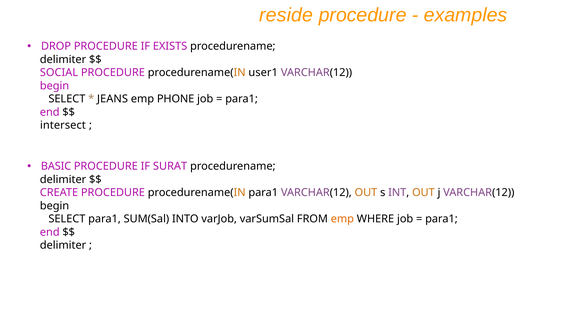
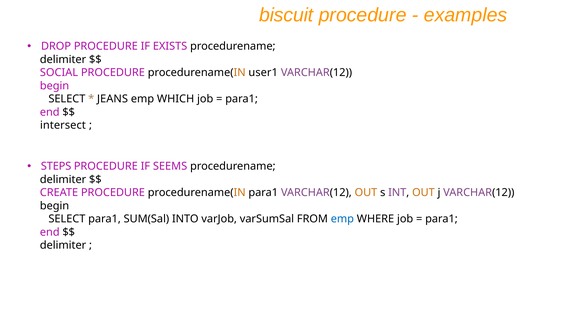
reside: reside -> biscuit
PHONE: PHONE -> WHICH
BASIC: BASIC -> STEPS
SURAT: SURAT -> SEEMS
emp at (342, 219) colour: orange -> blue
